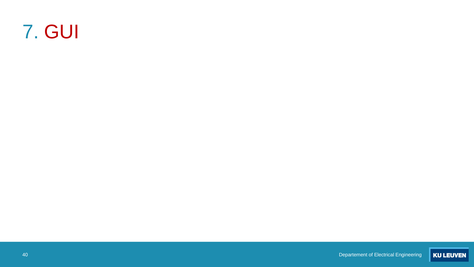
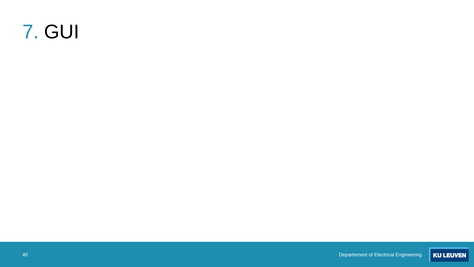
GUI colour: red -> black
